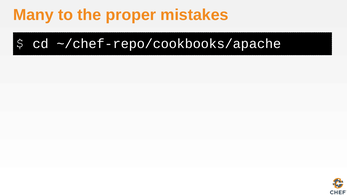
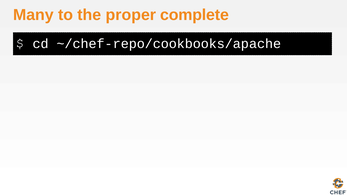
mistakes: mistakes -> complete
